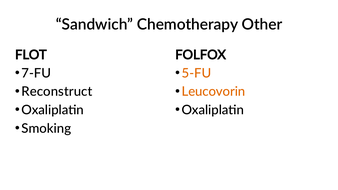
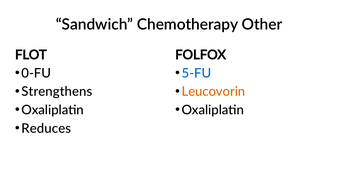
7-FU: 7-FU -> 0-FU
5-FU colour: orange -> blue
Reconstruct: Reconstruct -> Strengthens
Smoking: Smoking -> Reduces
